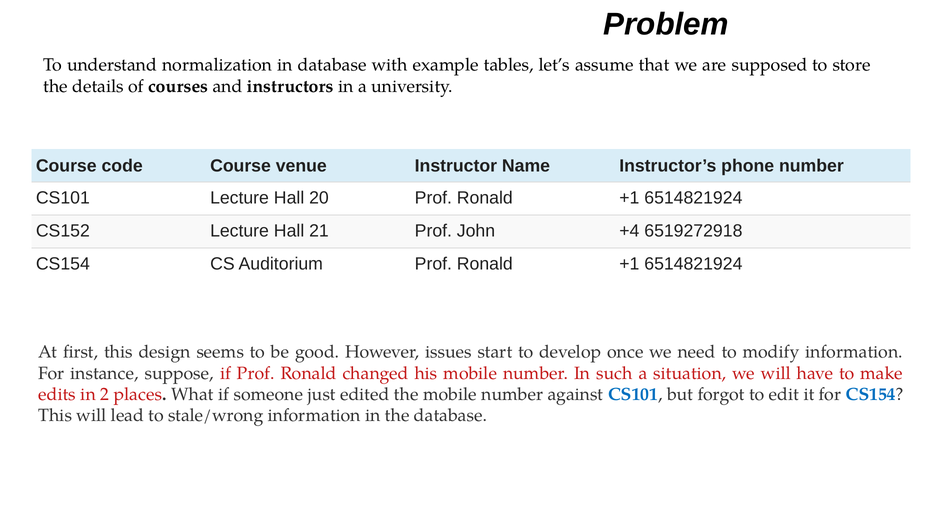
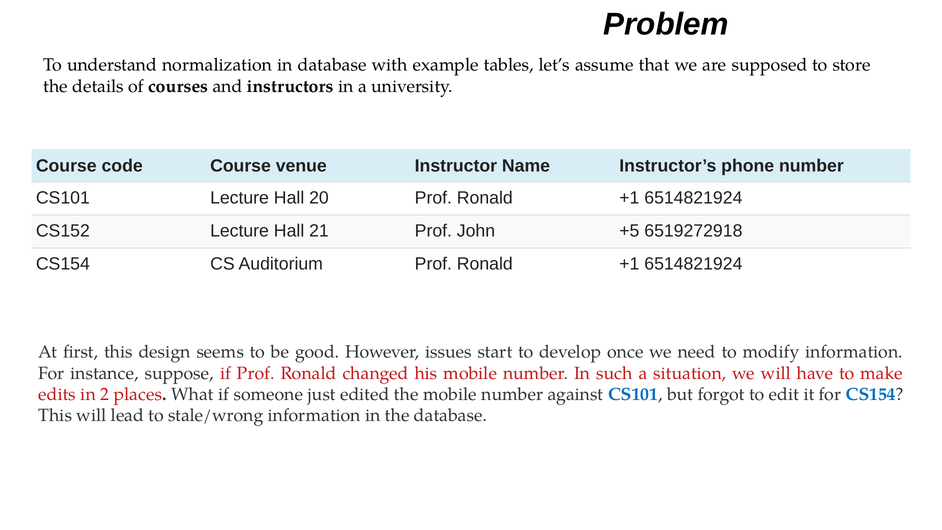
+4: +4 -> +5
